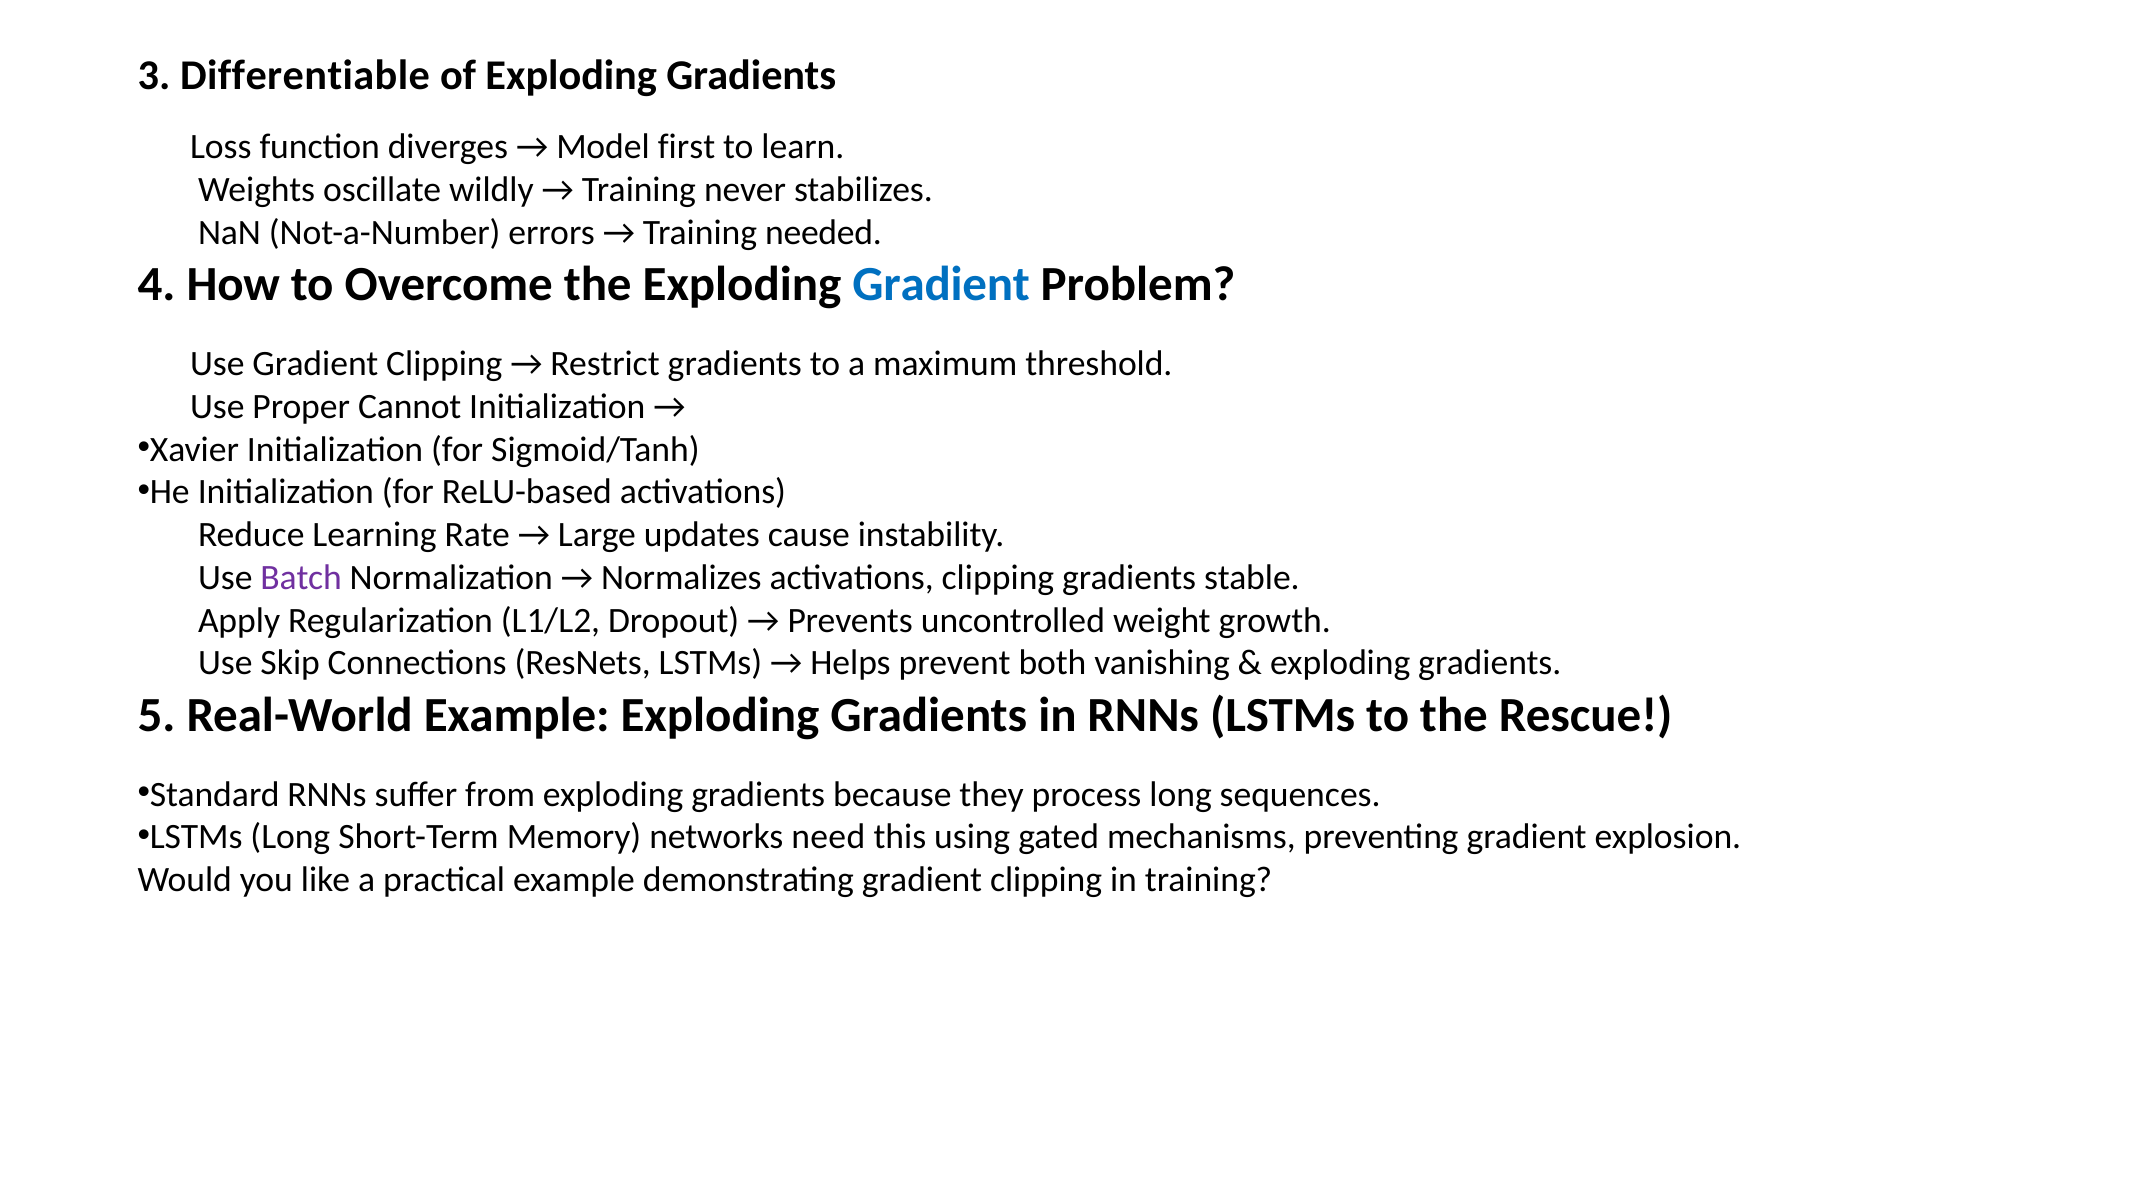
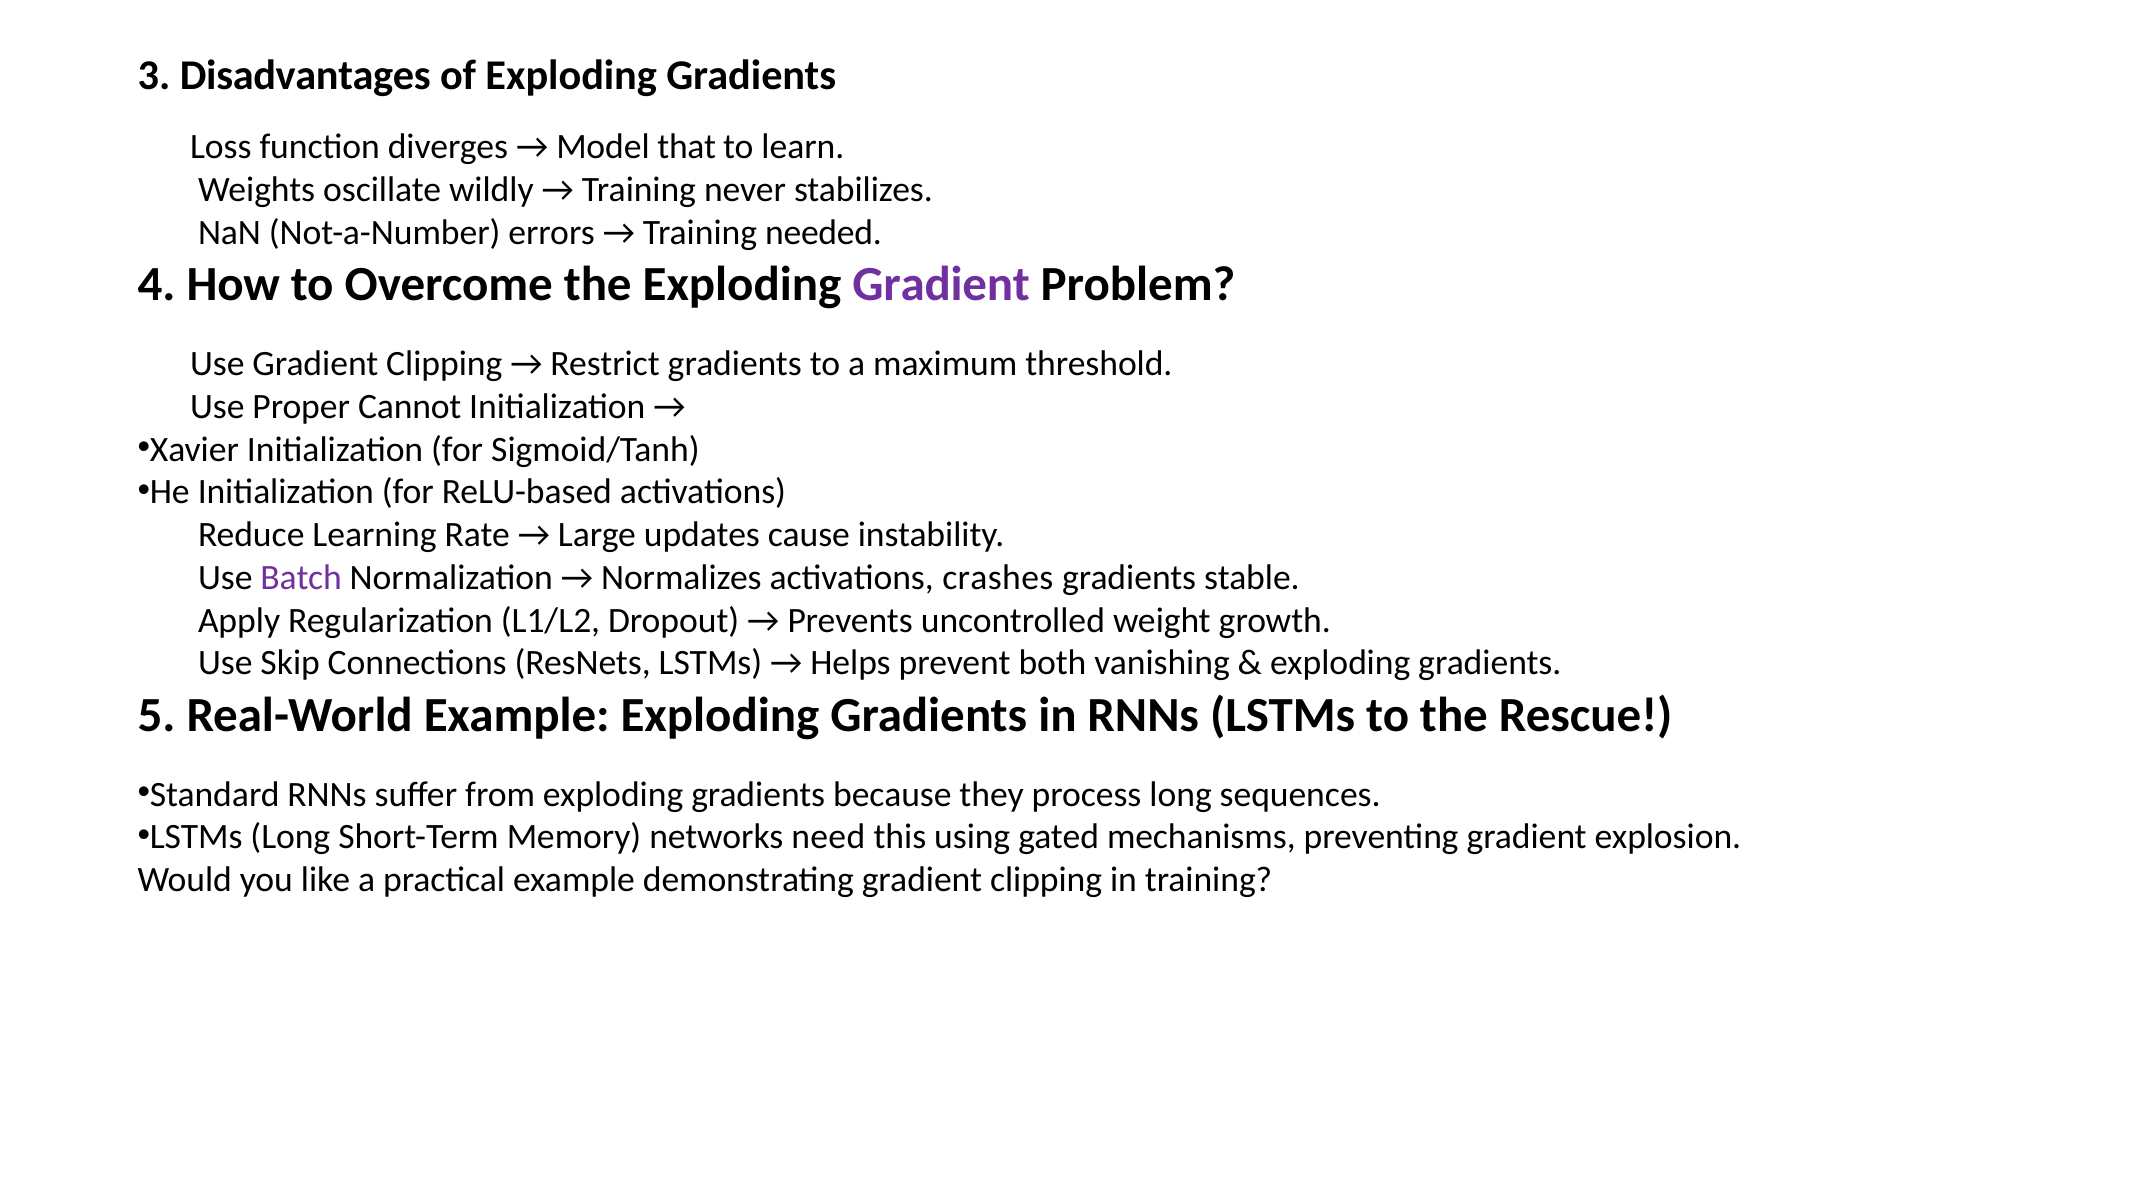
Differentiable: Differentiable -> Disadvantages
first: first -> that
Gradient at (941, 284) colour: blue -> purple
activations clipping: clipping -> crashes
